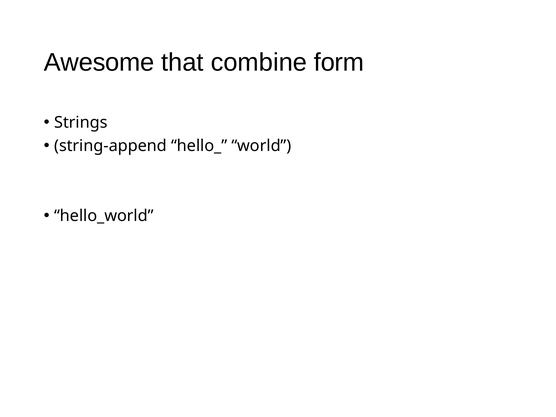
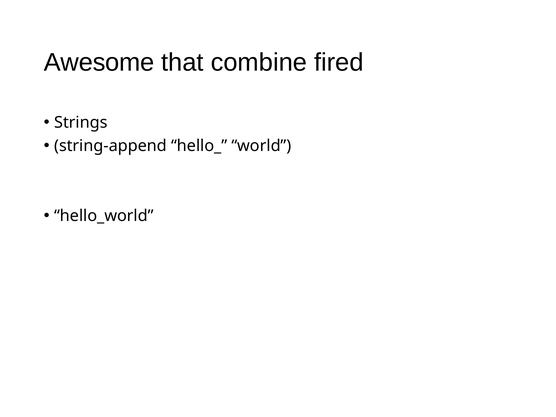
form: form -> fired
